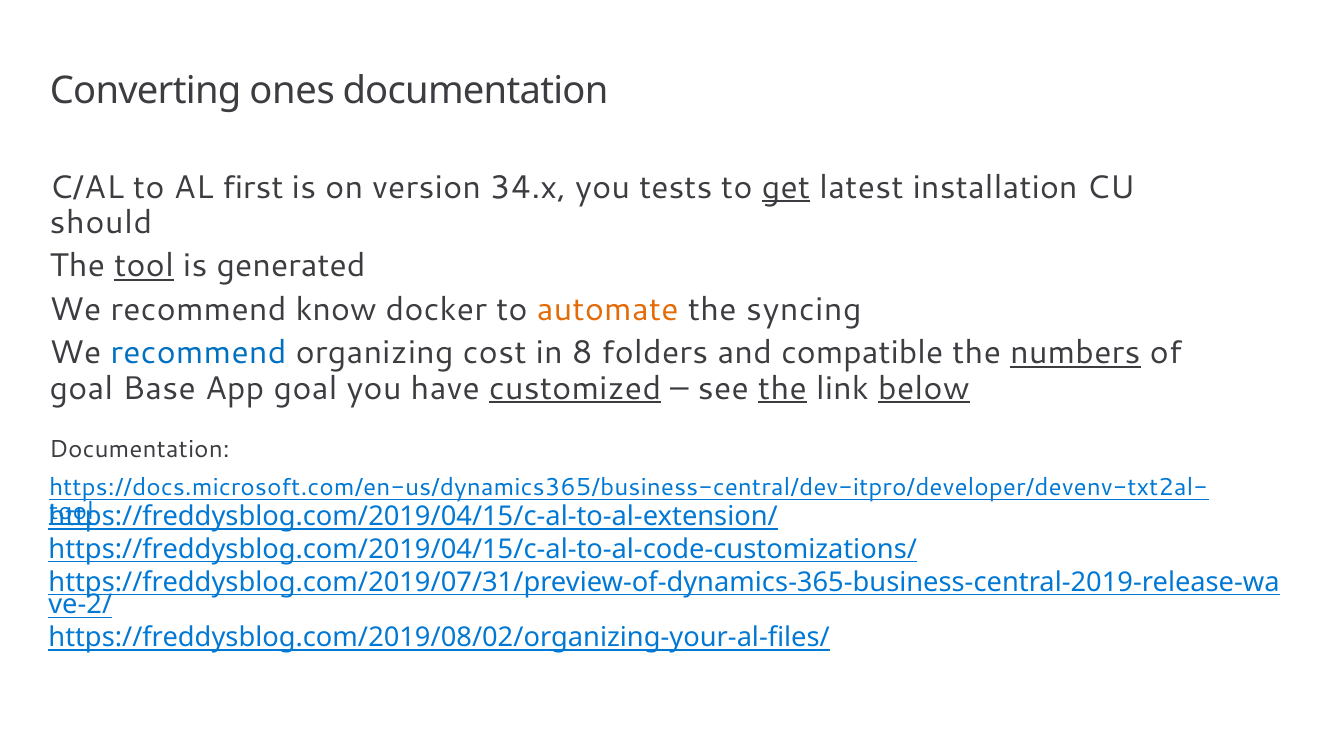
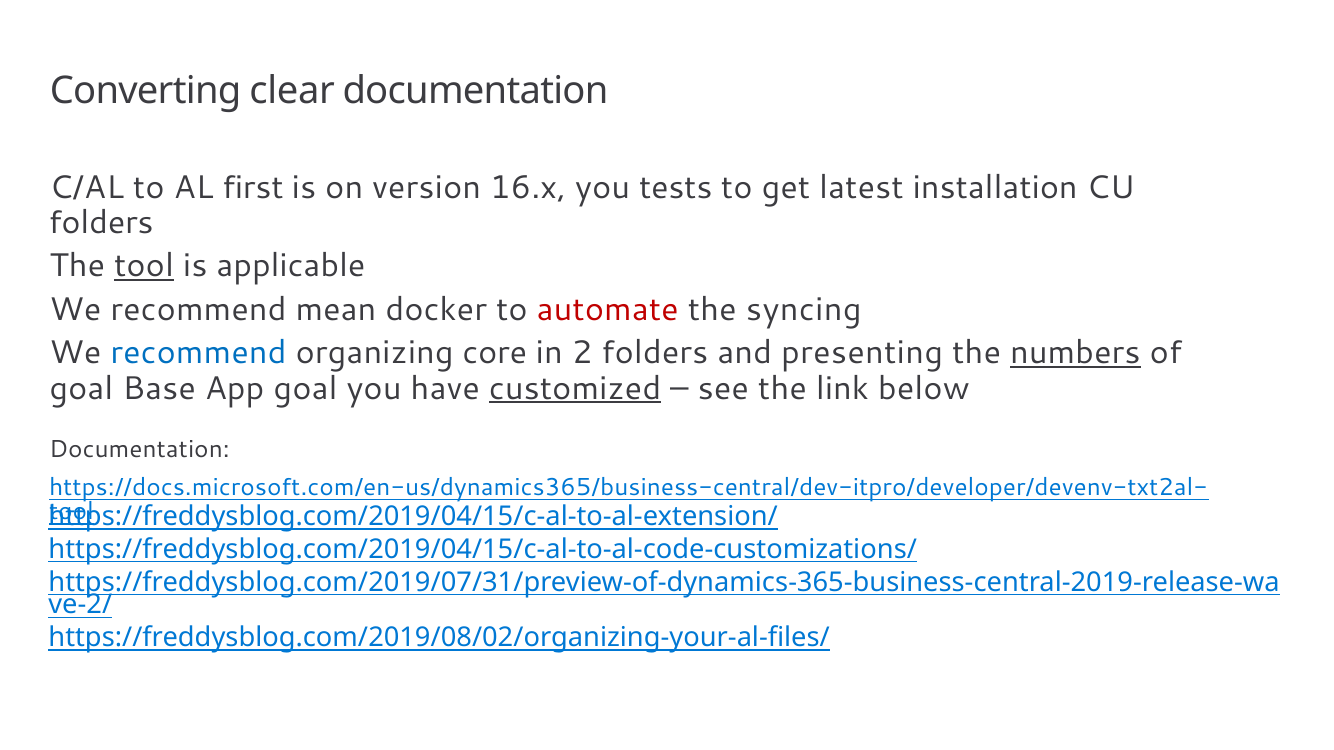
ones: ones -> clear
34.x: 34.x -> 16.x
get underline: present -> none
should at (101, 223): should -> folders
generated: generated -> applicable
know: know -> mean
automate colour: orange -> red
cost: cost -> core
8: 8 -> 2
compatible: compatible -> presenting
the at (782, 388) underline: present -> none
below underline: present -> none
